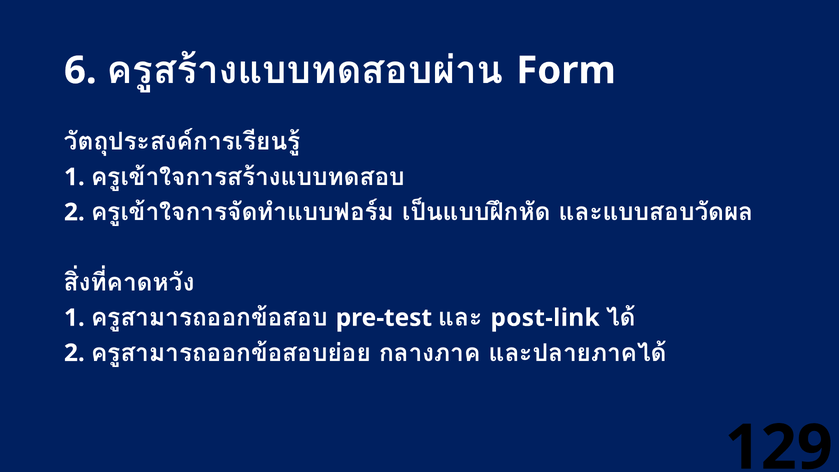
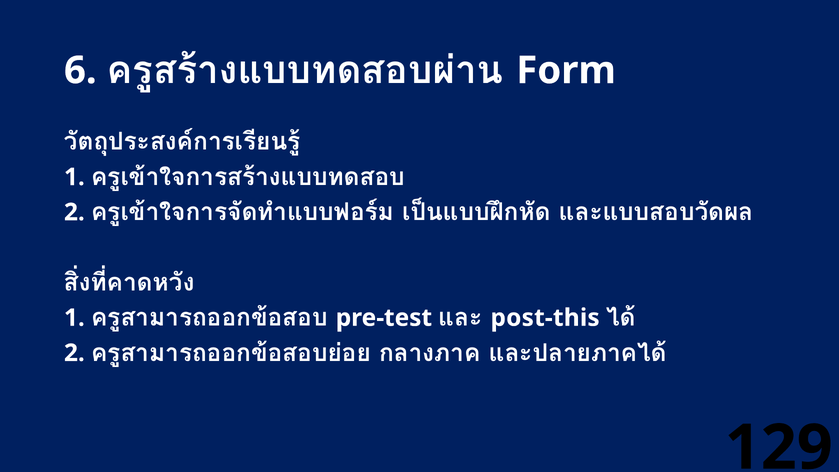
post-link: post-link -> post-this
